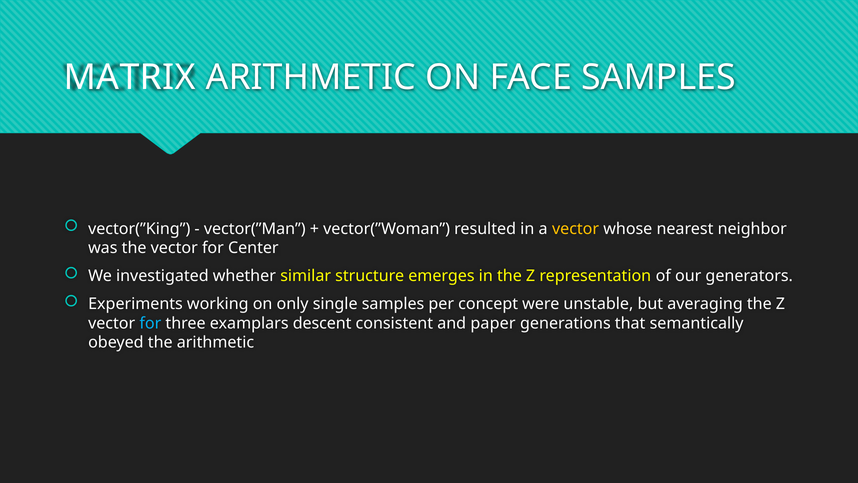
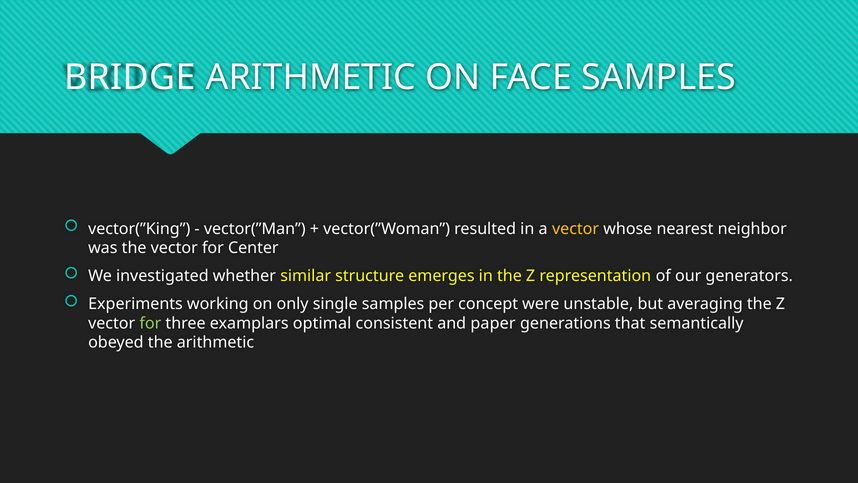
MATRIX: MATRIX -> BRIDGE
for at (150, 323) colour: light blue -> light green
descent: descent -> optimal
